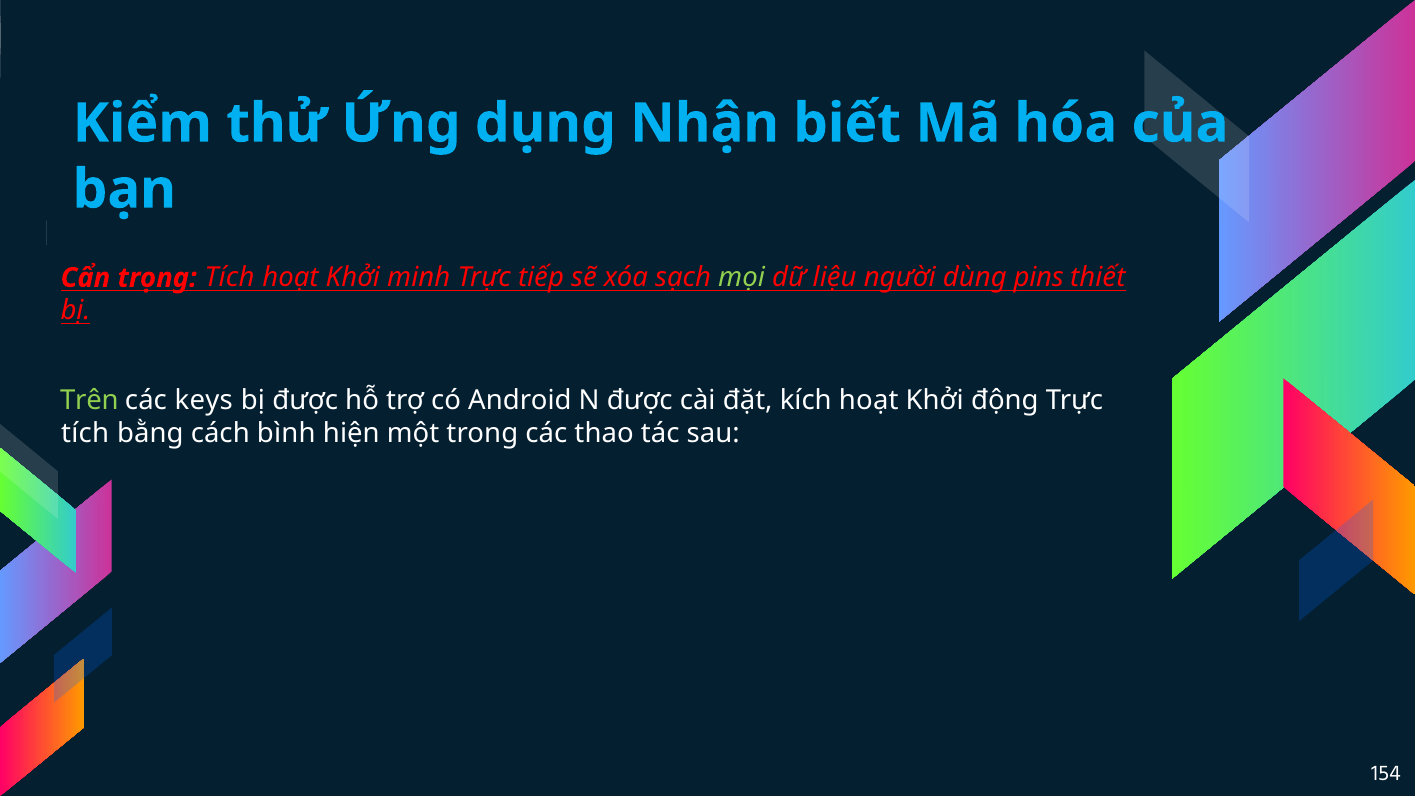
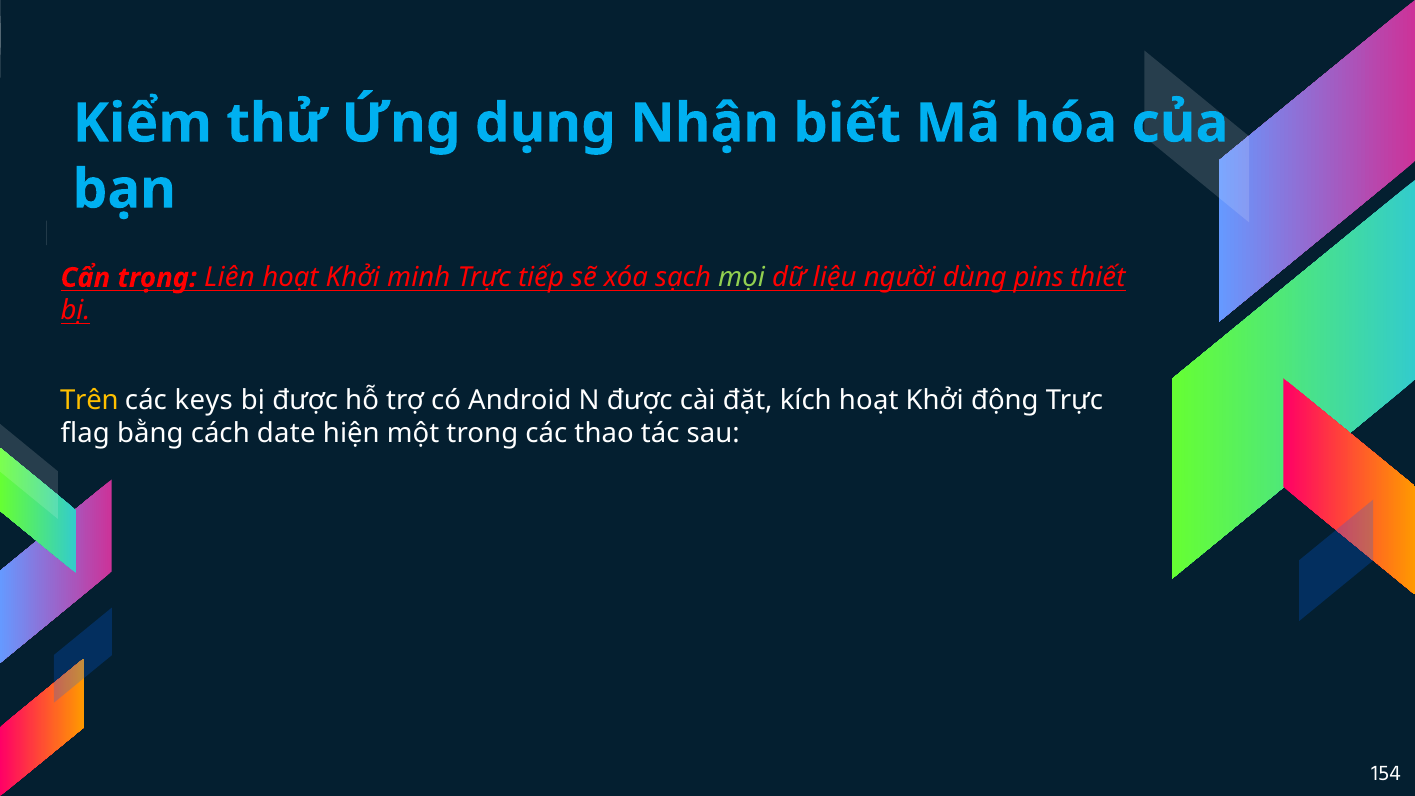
trọng Tích: Tích -> Liên
Trên colour: light green -> yellow
tích at (85, 434): tích -> flag
bình: bình -> date
